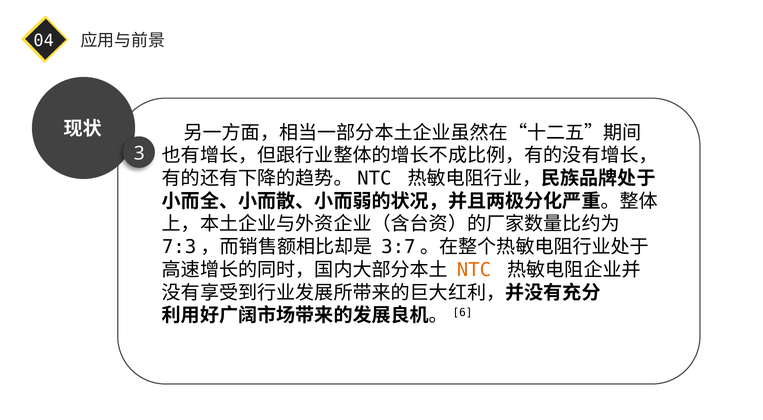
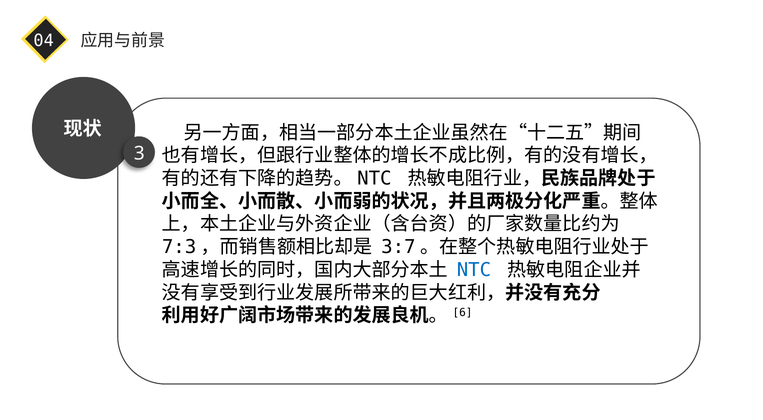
NTC colour: orange -> blue
